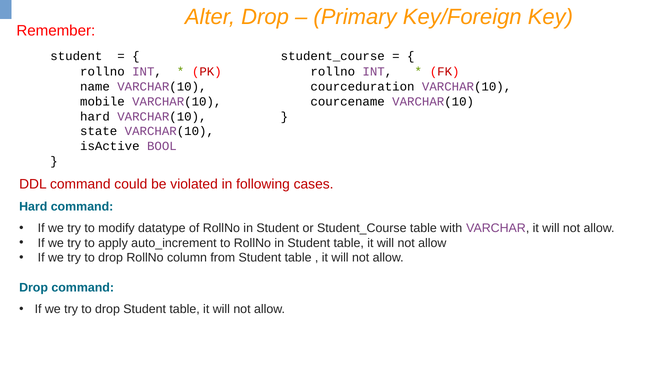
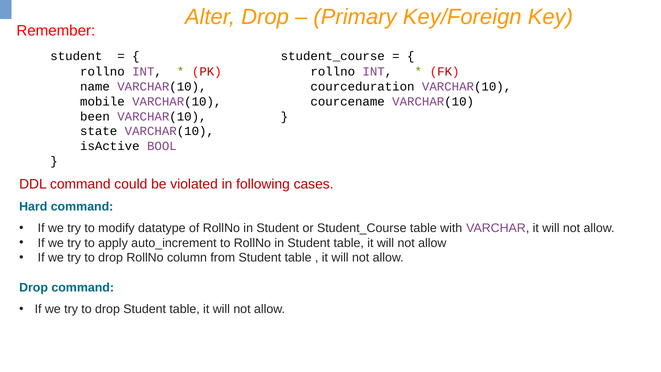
hard at (95, 116): hard -> been
